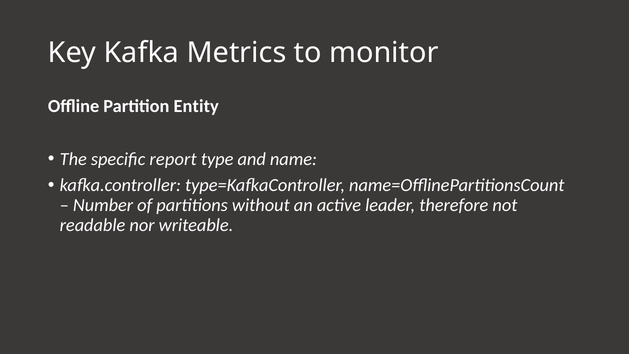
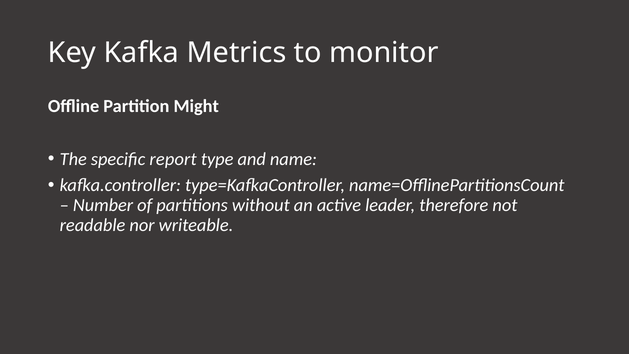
Entity: Entity -> Might
